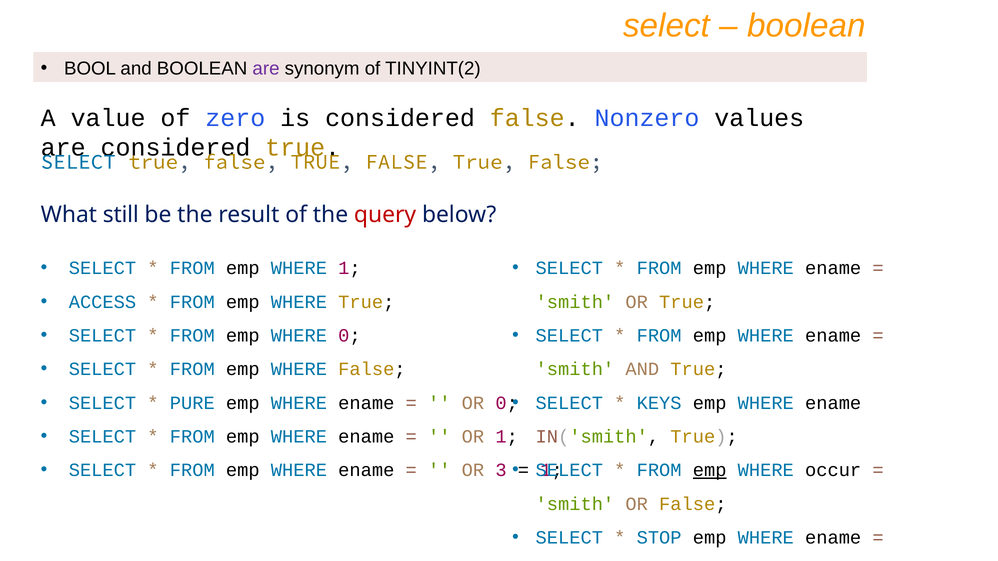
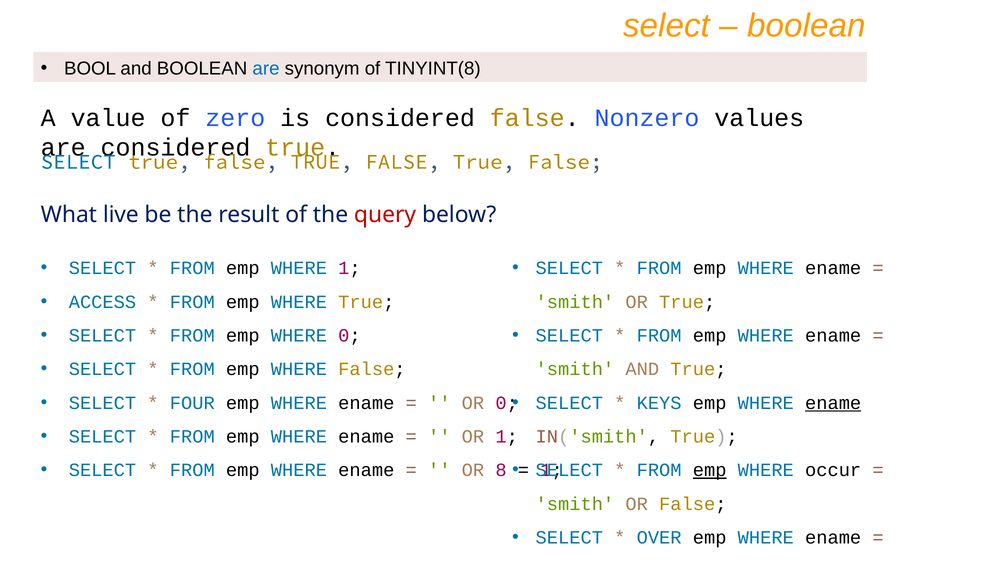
are at (266, 68) colour: purple -> blue
TINYINT(2: TINYINT(2 -> TINYINT(8
still: still -> live
PURE: PURE -> FOUR
ename at (833, 403) underline: none -> present
3: 3 -> 8
STOP: STOP -> OVER
